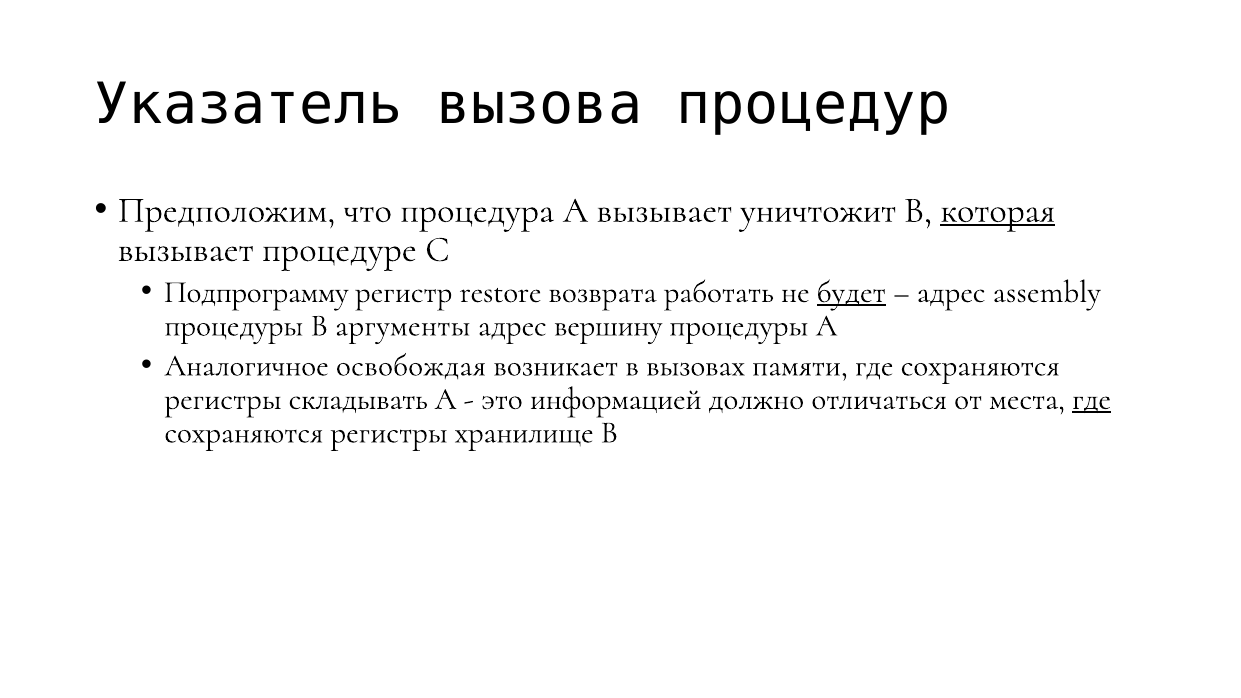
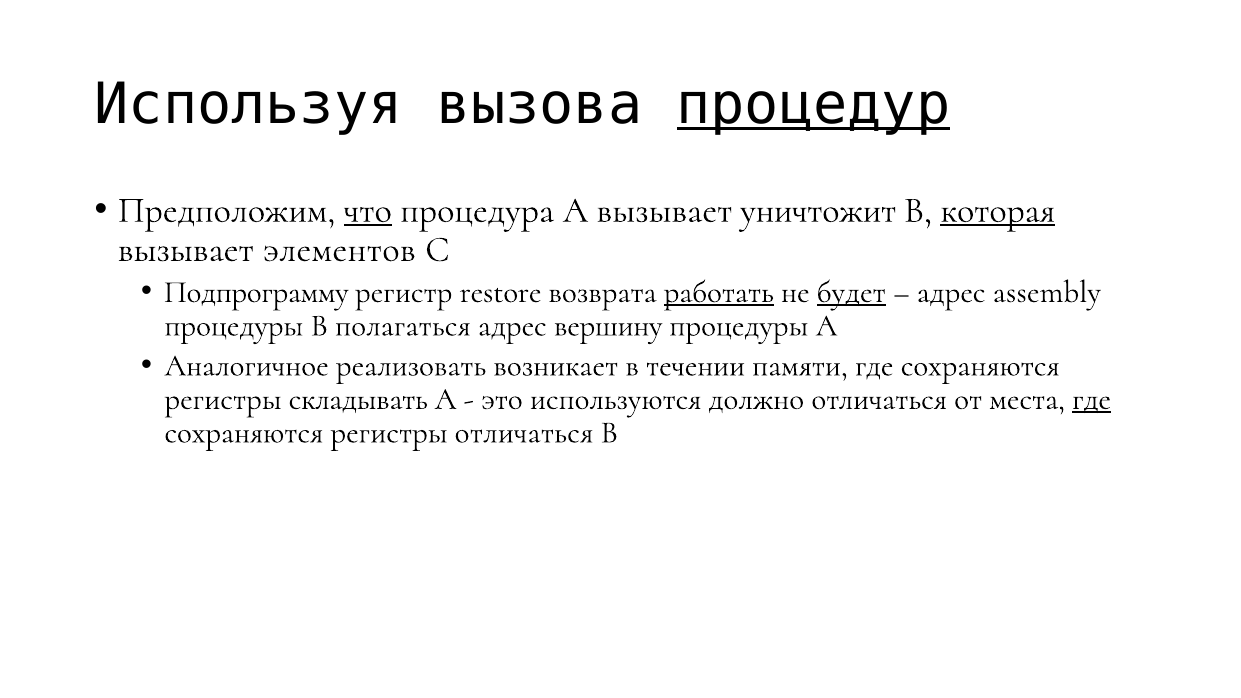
Указатель: Указатель -> Используя
процедур underline: none -> present
что underline: none -> present
процедуре: процедуре -> элементов
работать underline: none -> present
аргументы: аргументы -> полагаться
освобождая: освобождая -> реализовать
вызовах: вызовах -> течении
информацией: информацией -> используются
регистры хранилище: хранилище -> отличаться
